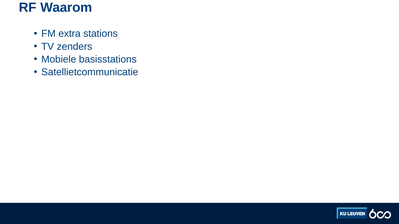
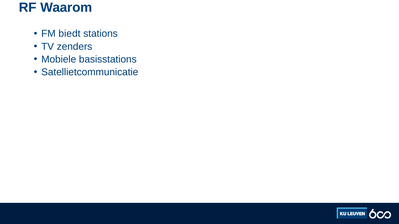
extra: extra -> biedt
